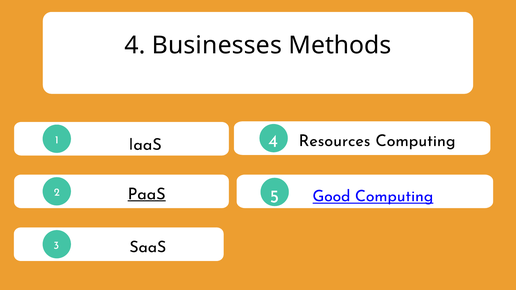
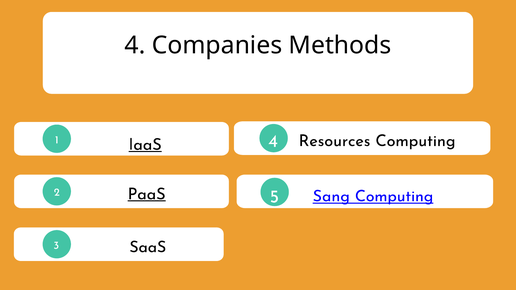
Businesses: Businesses -> Companies
IaaS underline: none -> present
Good: Good -> Sang
